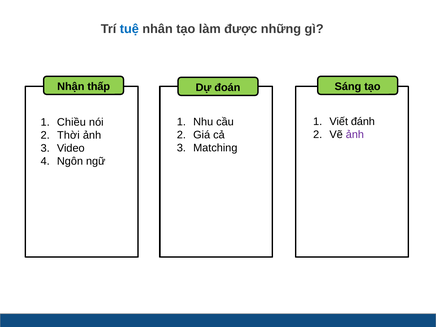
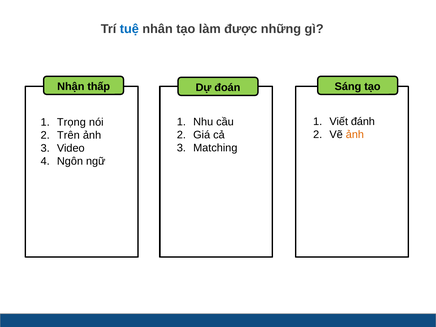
Chiều: Chiều -> Trọng
ảnh at (355, 135) colour: purple -> orange
Thời: Thời -> Trên
